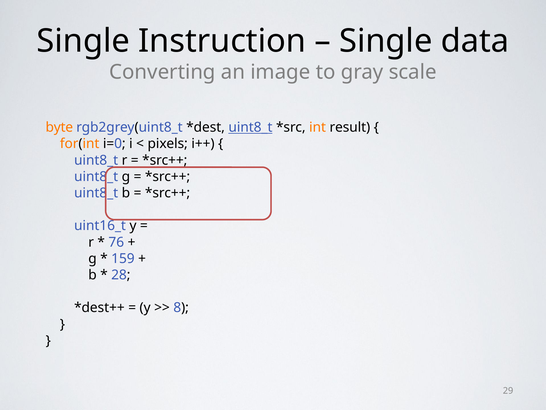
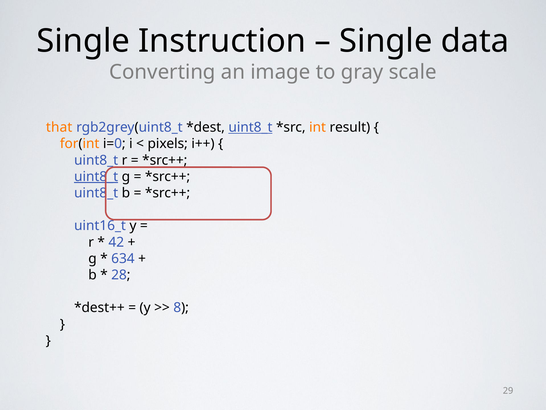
byte: byte -> that
uint8_t at (96, 176) underline: none -> present
76: 76 -> 42
159: 159 -> 634
